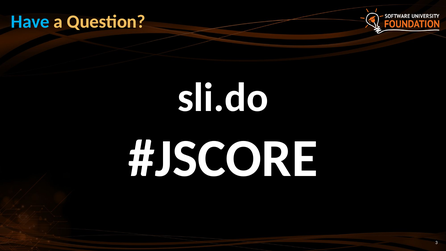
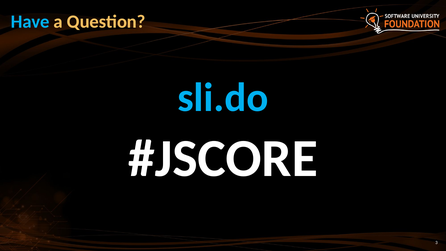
sli.do colour: white -> light blue
